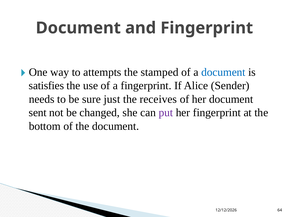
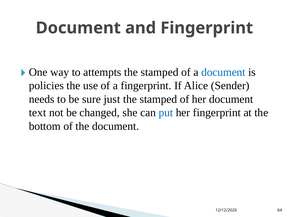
satisfies: satisfies -> policies
receives at (158, 99): receives -> stamped
sent: sent -> text
put colour: purple -> blue
